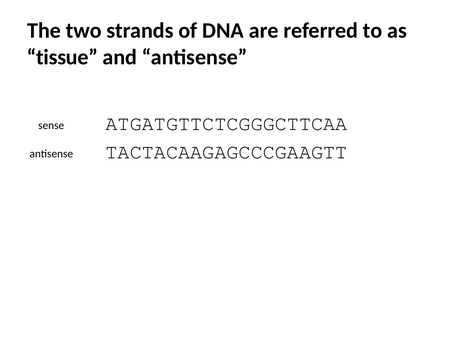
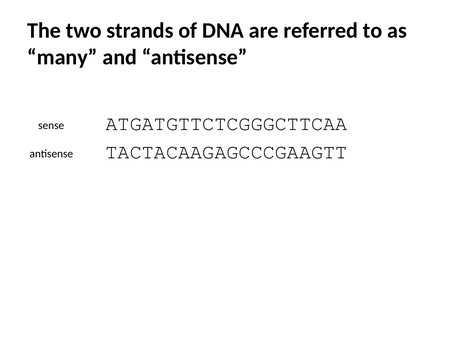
tissue: tissue -> many
